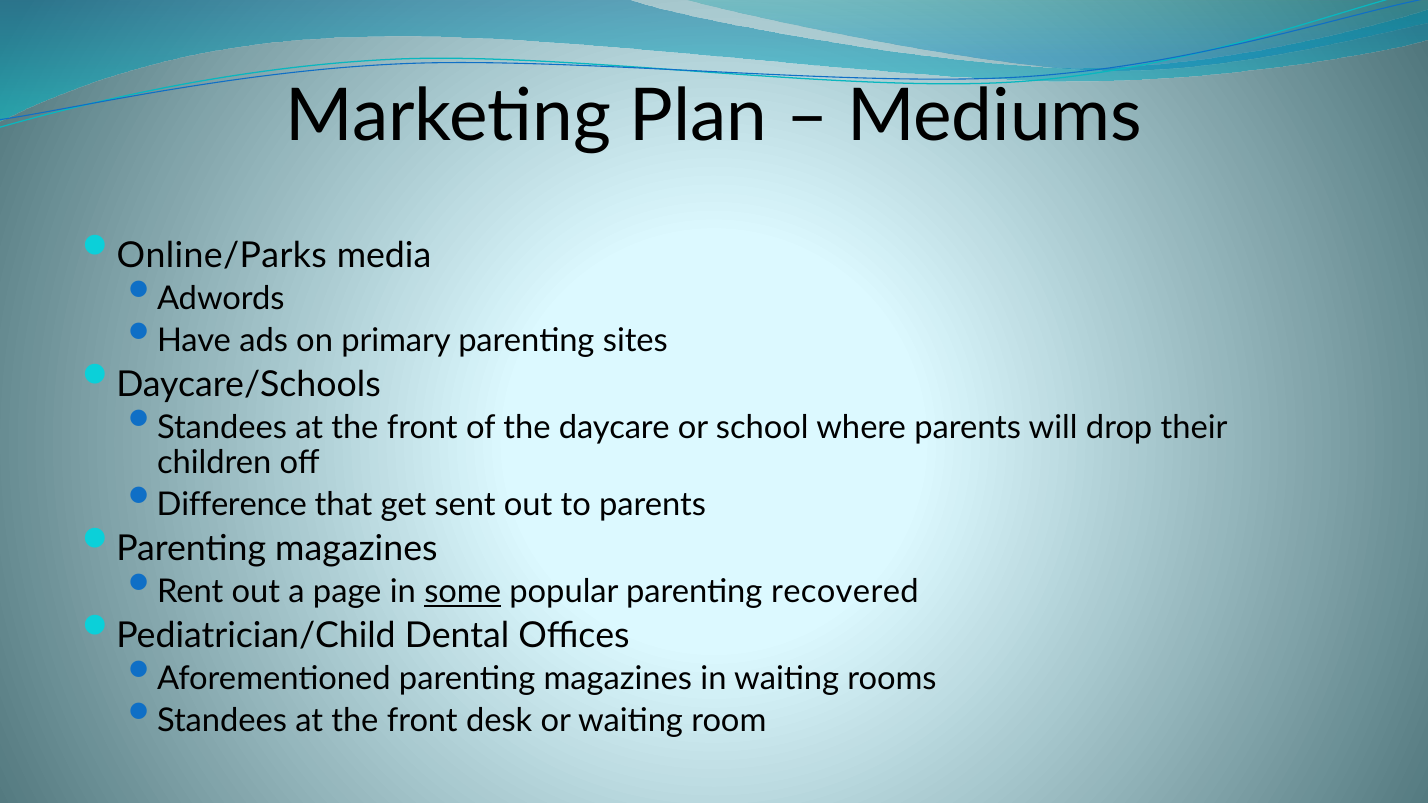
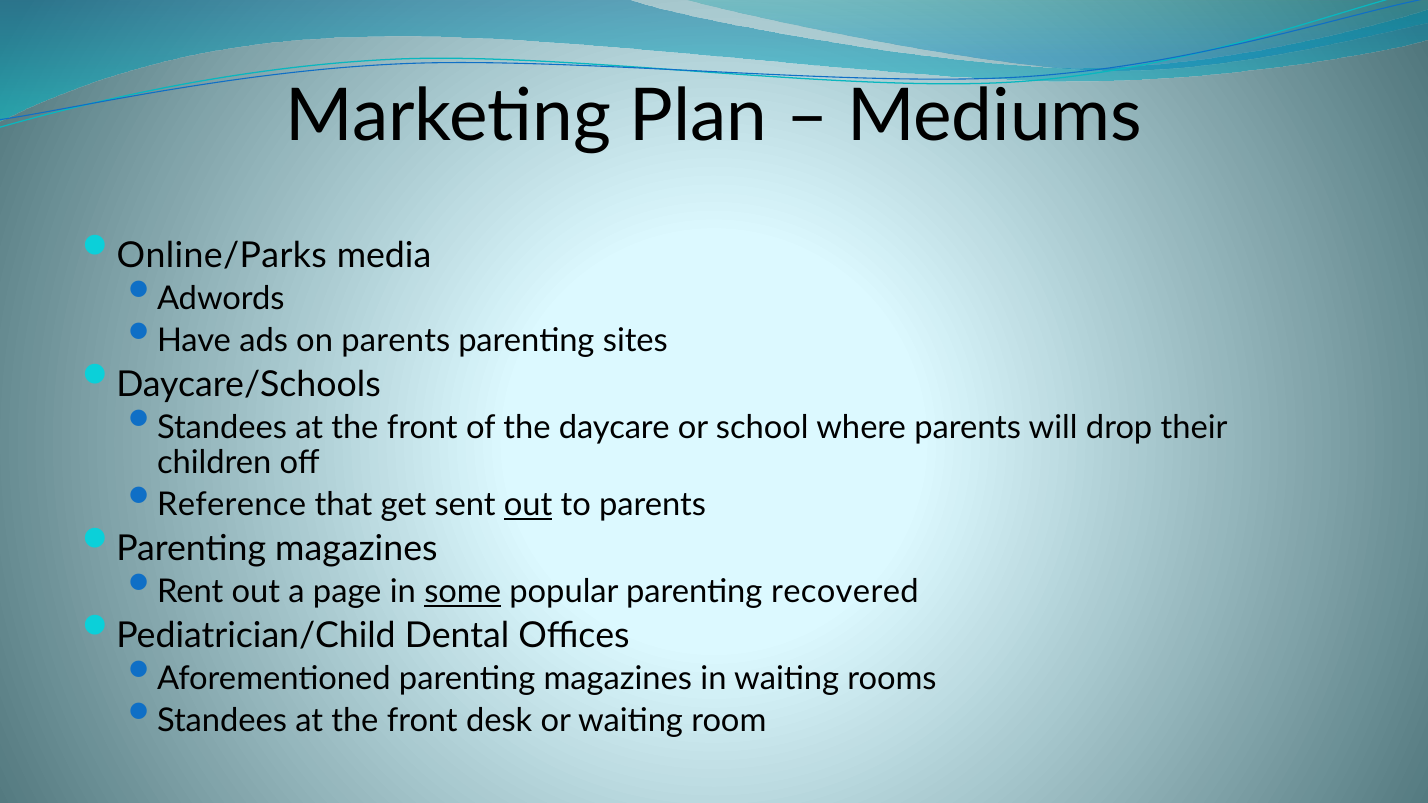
on primary: primary -> parents
Difference: Difference -> Reference
out at (528, 505) underline: none -> present
